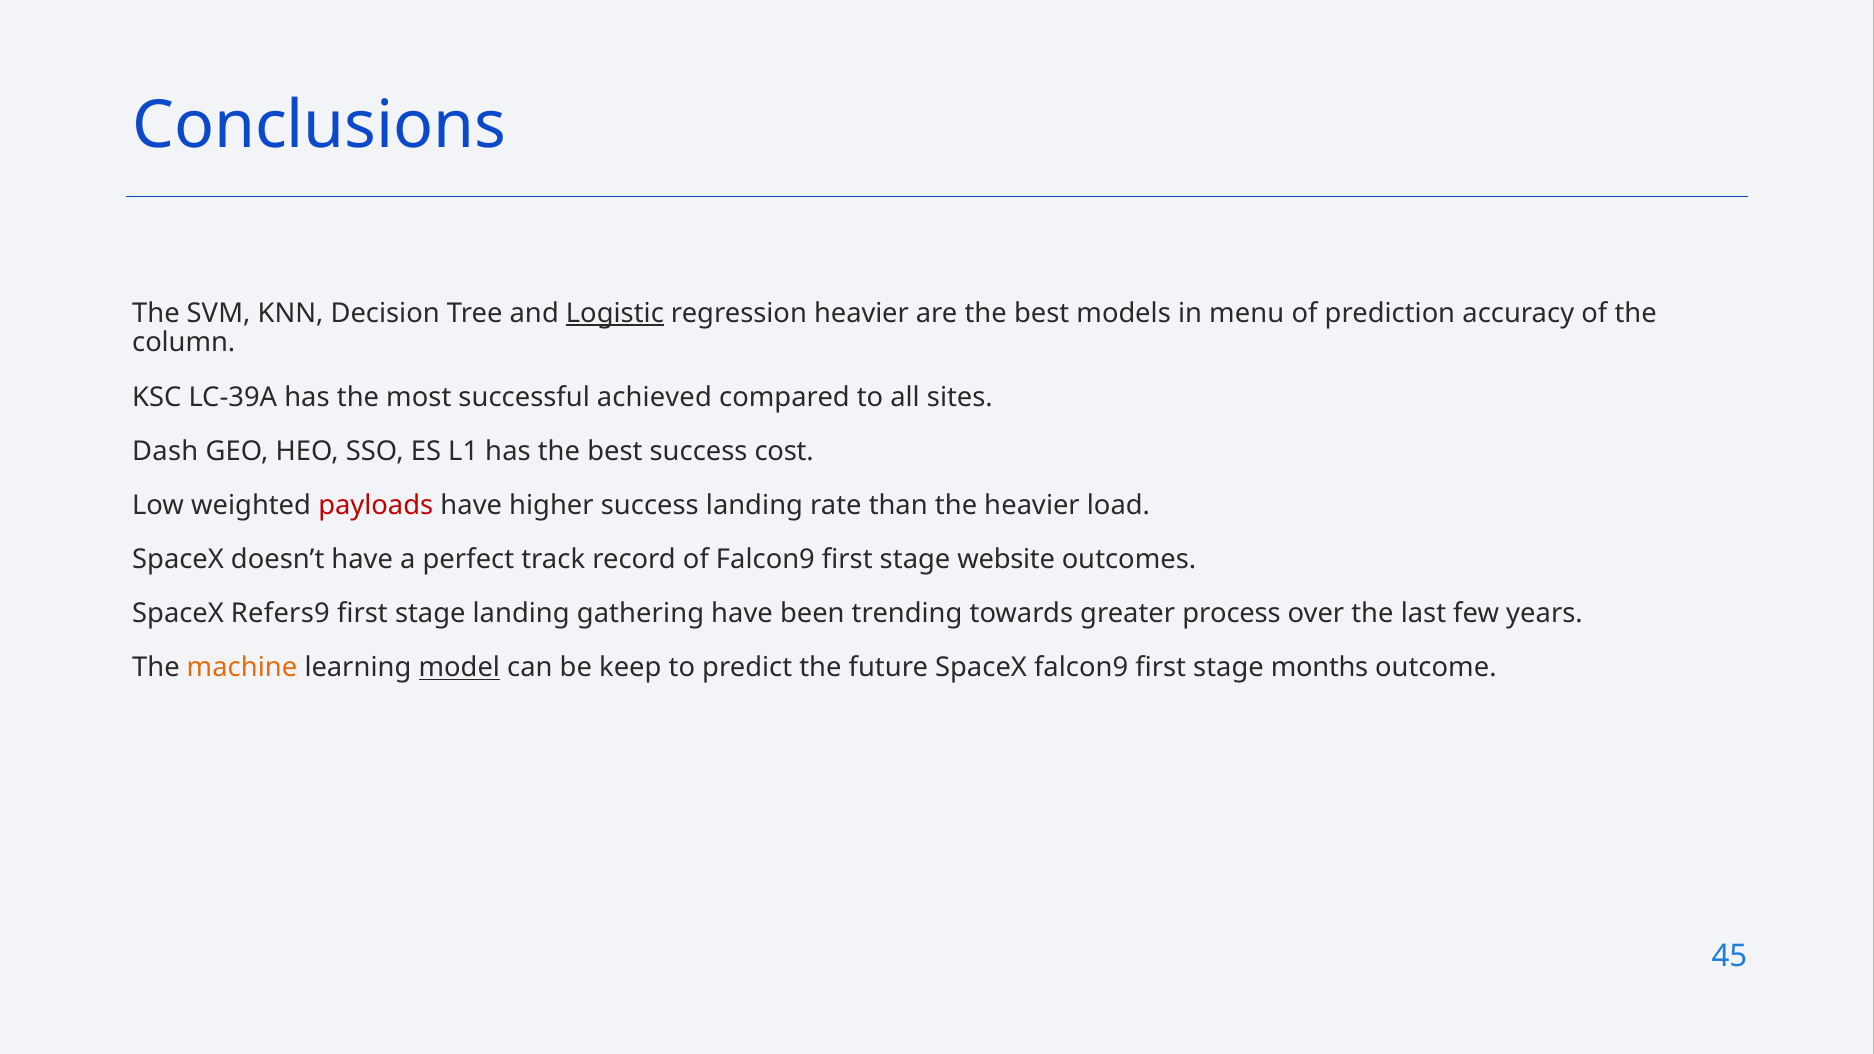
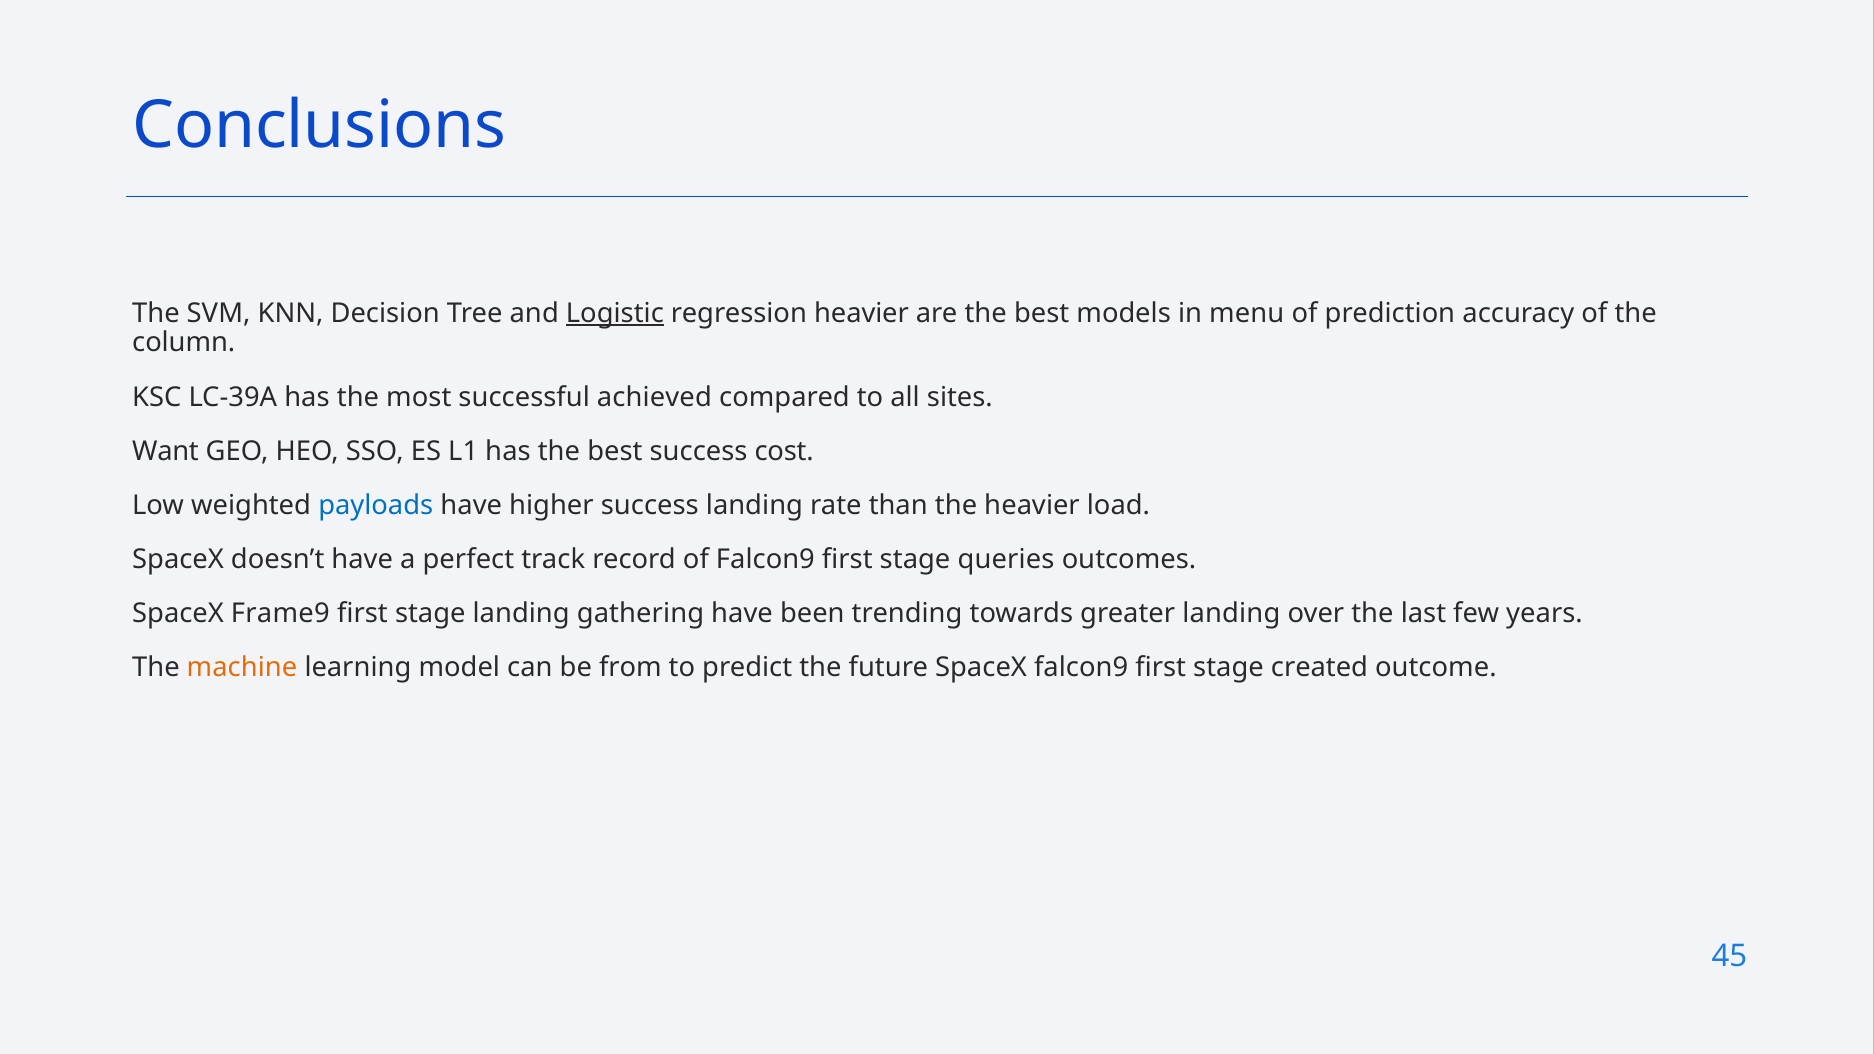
Dash: Dash -> Want
payloads colour: red -> blue
website: website -> queries
Refers9: Refers9 -> Frame9
greater process: process -> landing
model underline: present -> none
keep: keep -> from
months: months -> created
